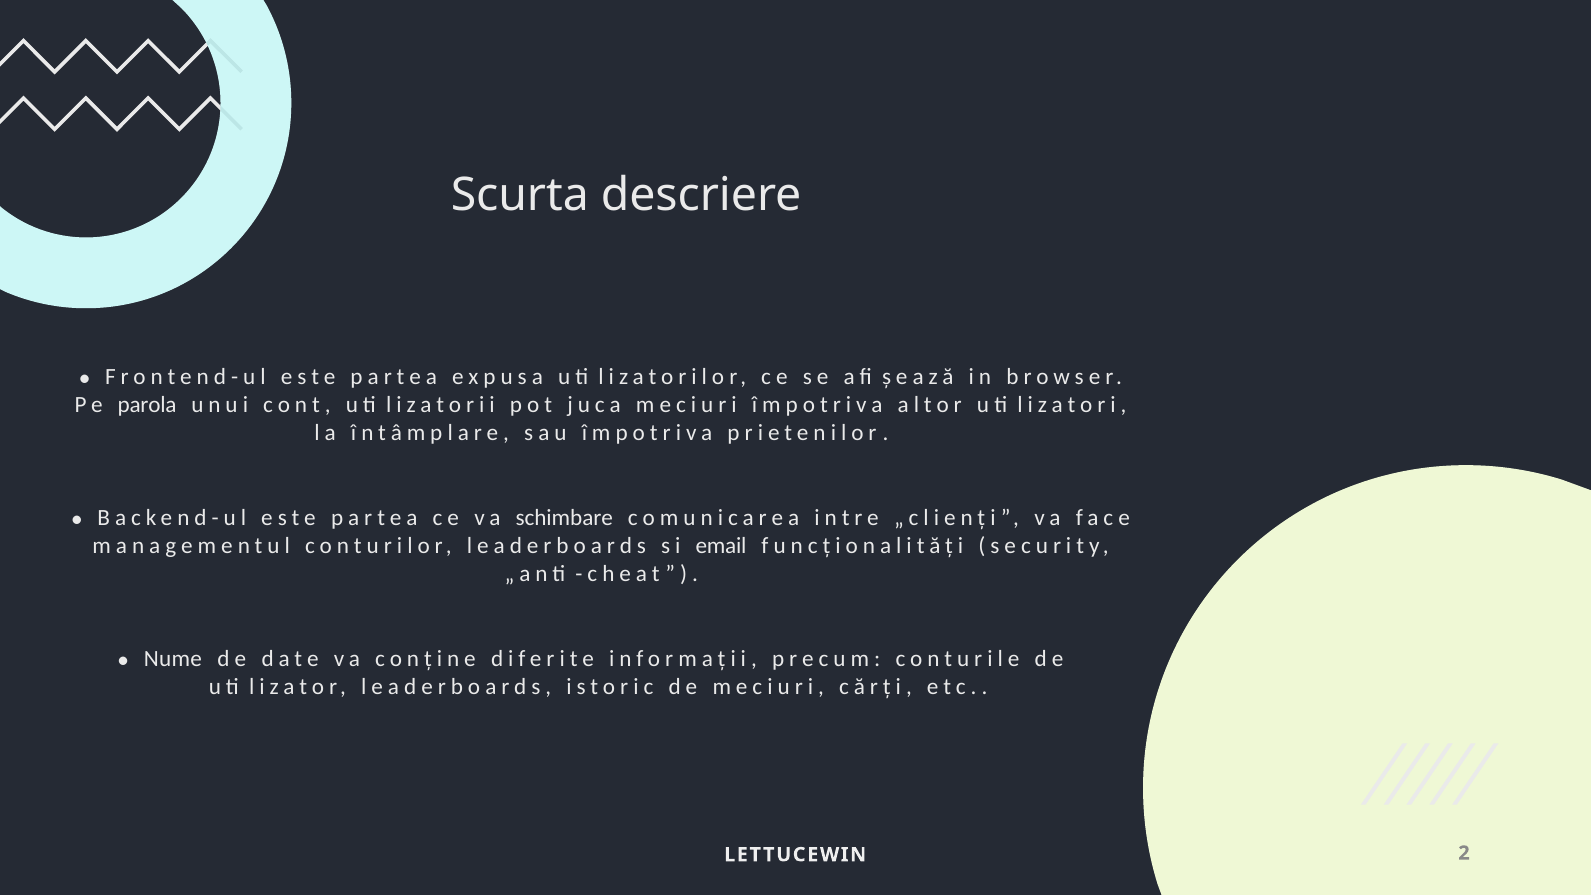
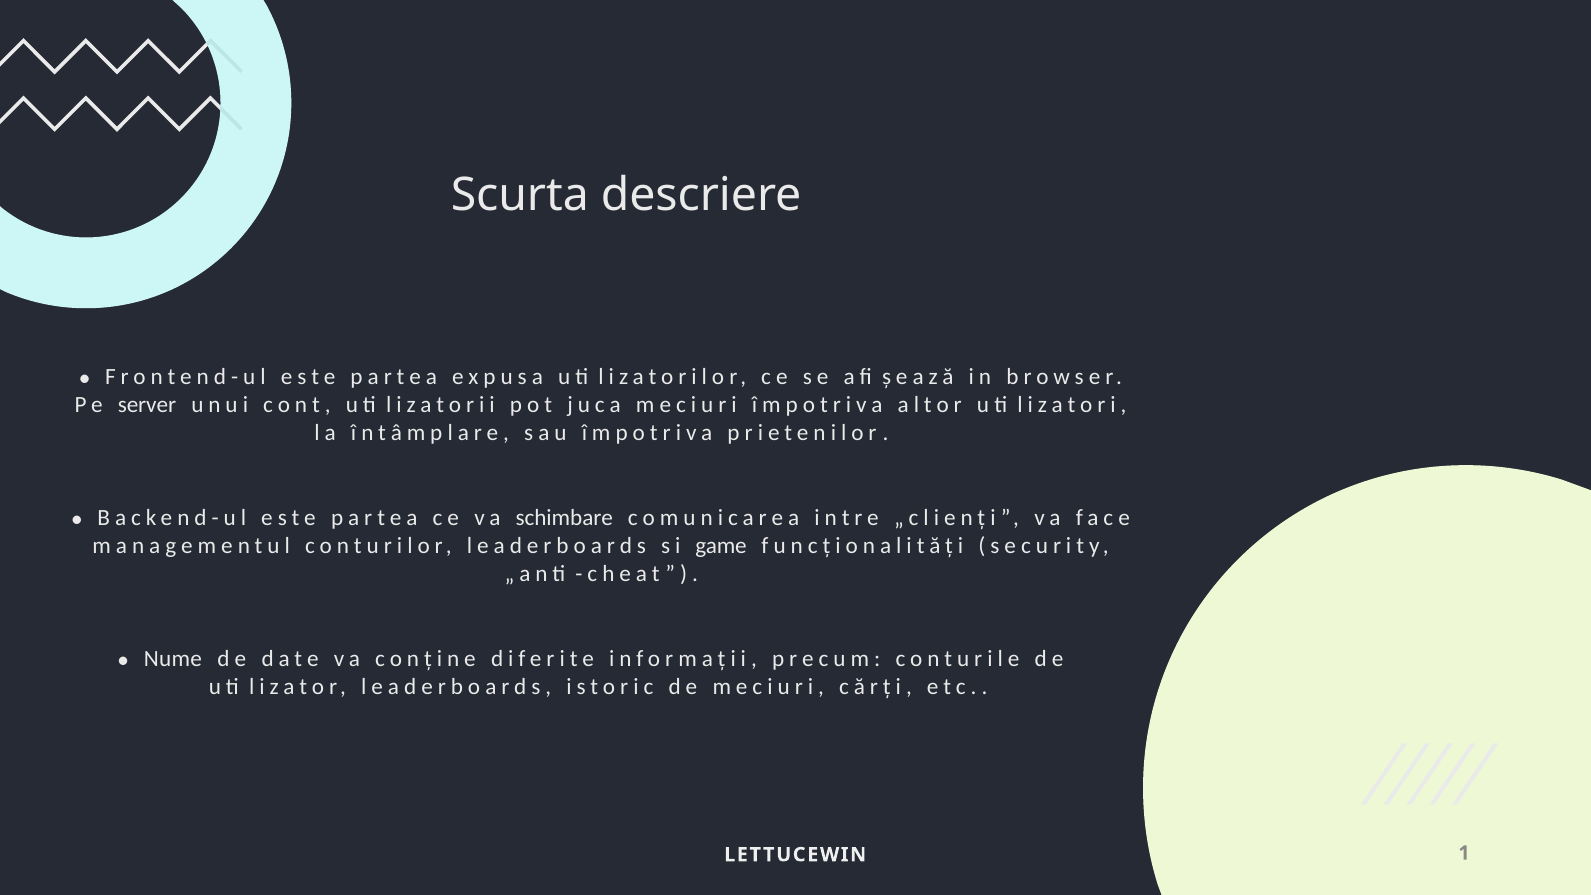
parola: parola -> server
email: email -> game
2: 2 -> 1
